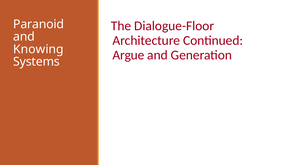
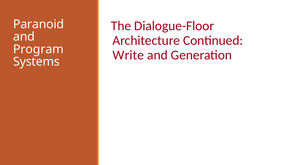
Knowing: Knowing -> Program
Argue: Argue -> Write
